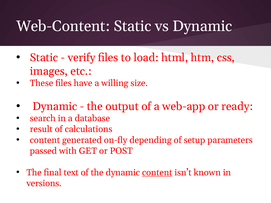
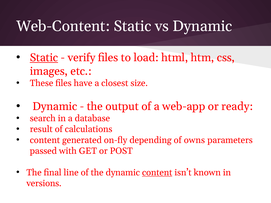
Static at (44, 58) underline: none -> present
willing: willing -> closest
setup: setup -> owns
text: text -> line
